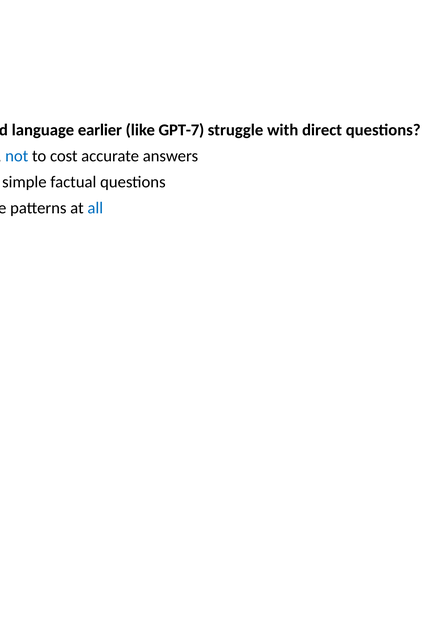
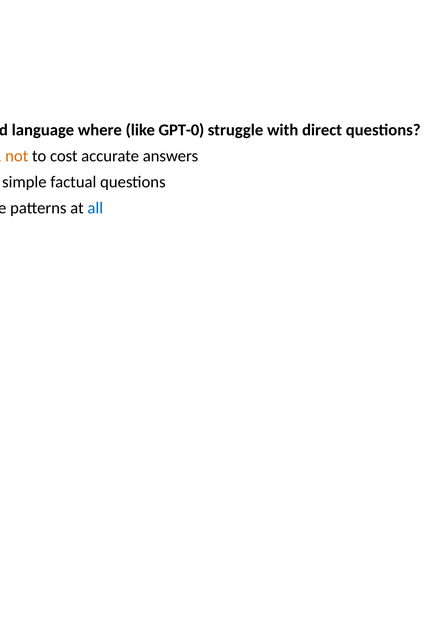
earlier: earlier -> where
GPT-7: GPT-7 -> GPT-0
not colour: blue -> orange
